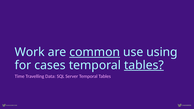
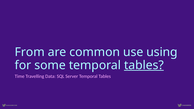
Work: Work -> From
common underline: present -> none
cases: cases -> some
